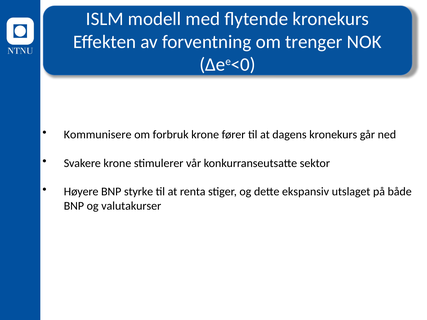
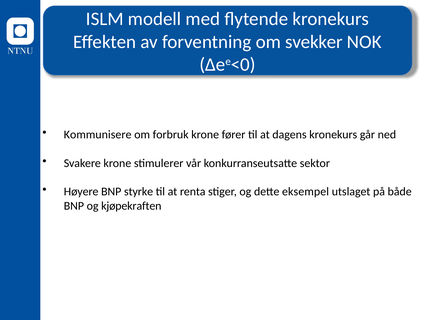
trenger: trenger -> svekker
ekspansiv: ekspansiv -> eksempel
valutakurser: valutakurser -> kjøpekraften
